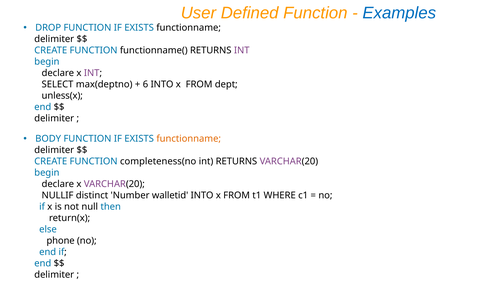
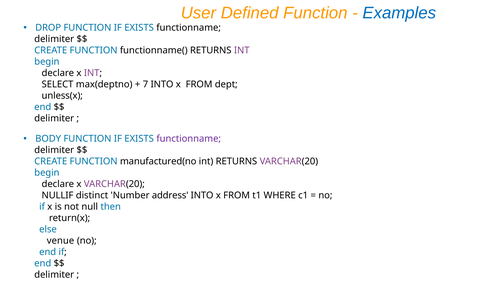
6: 6 -> 7
functionname at (189, 139) colour: orange -> purple
completeness(no: completeness(no -> manufactured(no
walletid: walletid -> address
phone: phone -> venue
